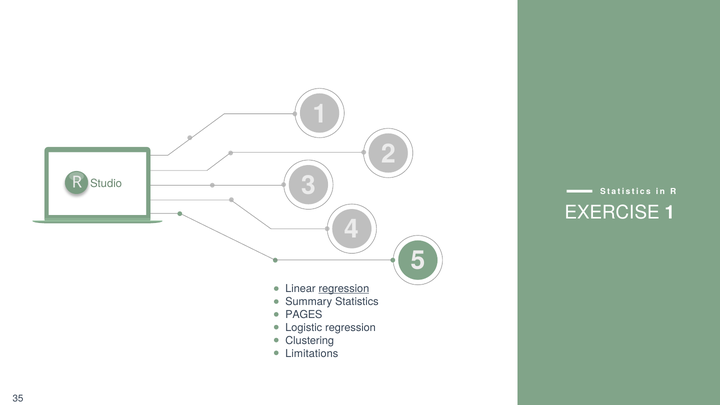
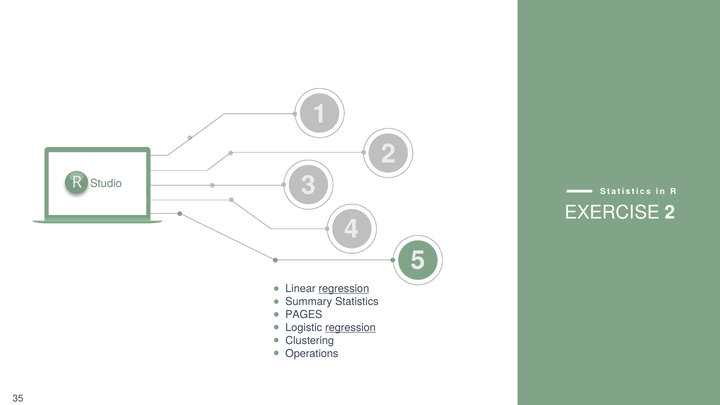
EXERCISE 1: 1 -> 2
regression at (350, 328) underline: none -> present
Limitations: Limitations -> Operations
